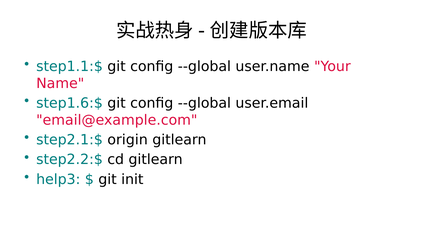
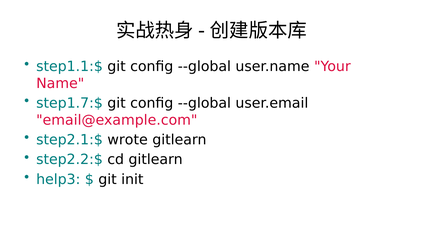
step1.6:$: step1.6:$ -> step1.7:$
origin: origin -> wrote
